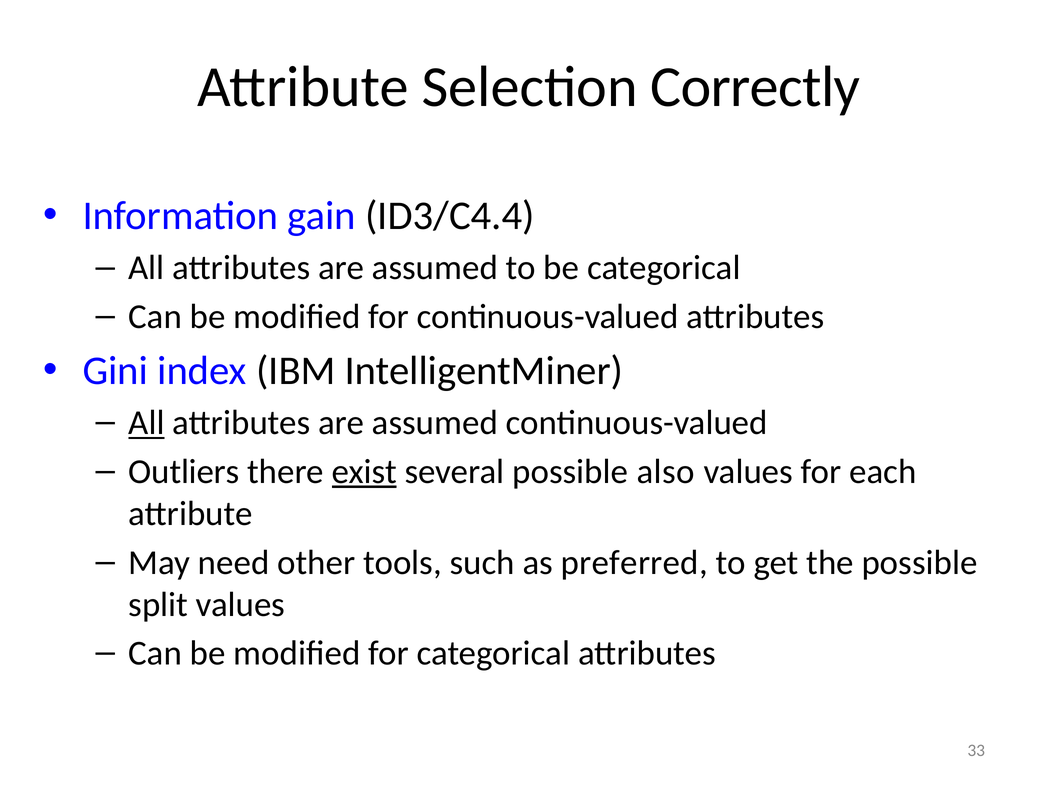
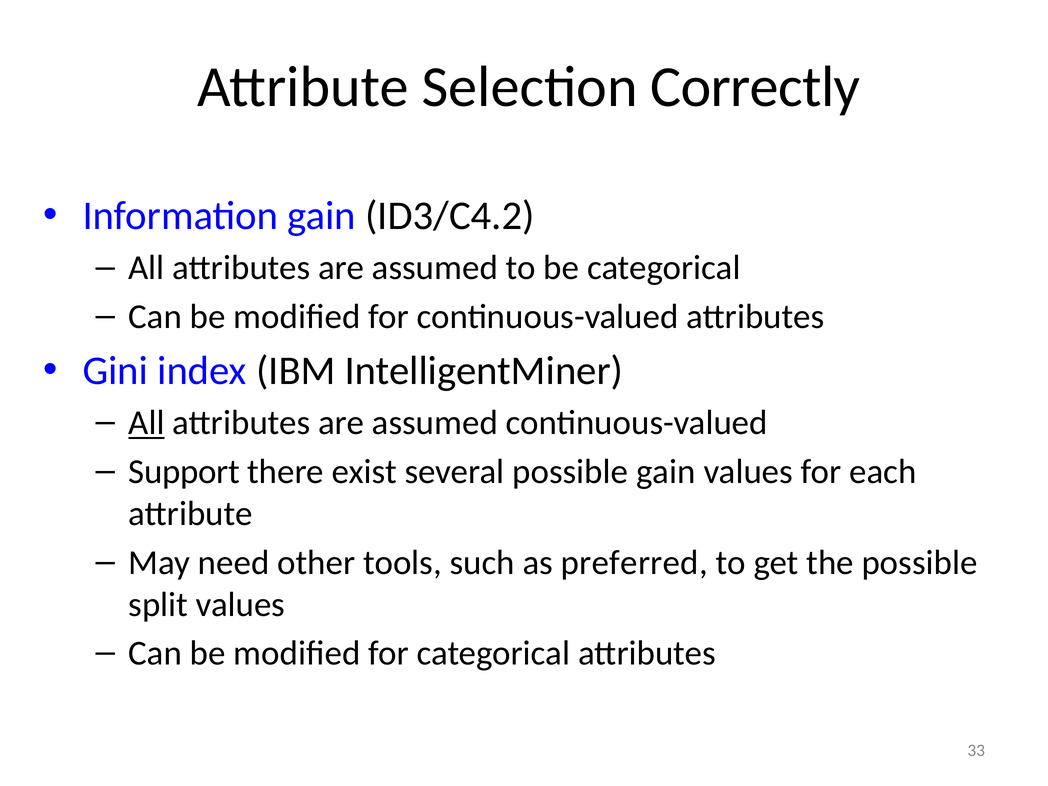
ID3/C4.4: ID3/C4.4 -> ID3/C4.2
Outliers: Outliers -> Support
exist underline: present -> none
possible also: also -> gain
